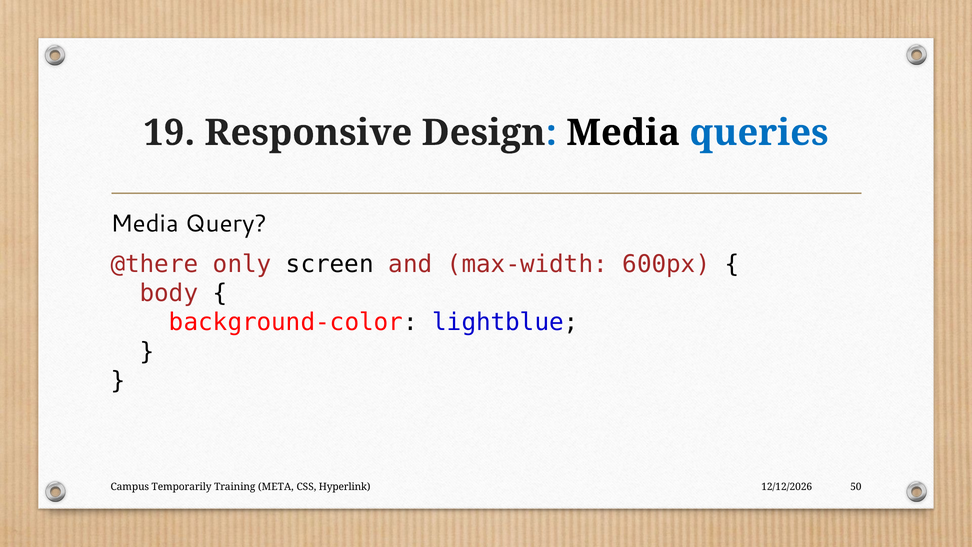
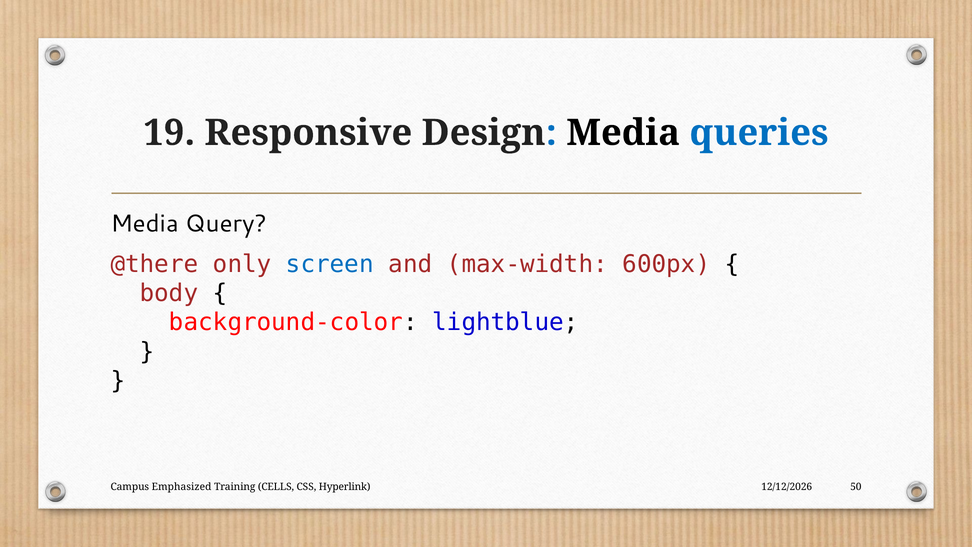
screen colour: black -> blue
Temporarily: Temporarily -> Emphasized
META: META -> CELLS
